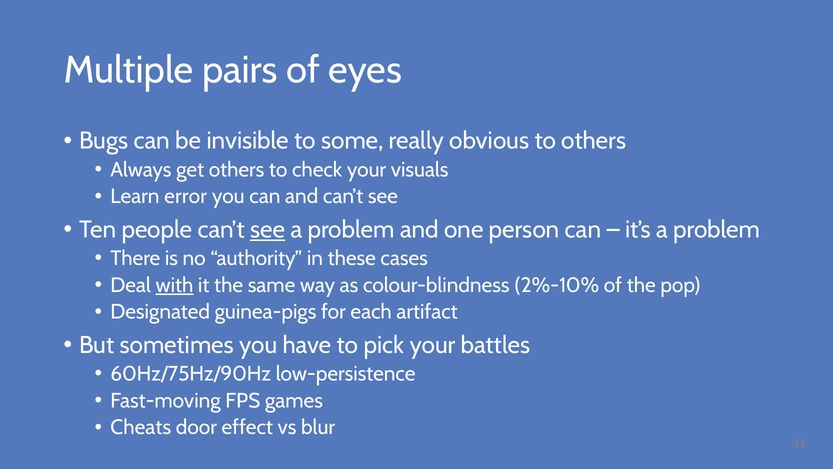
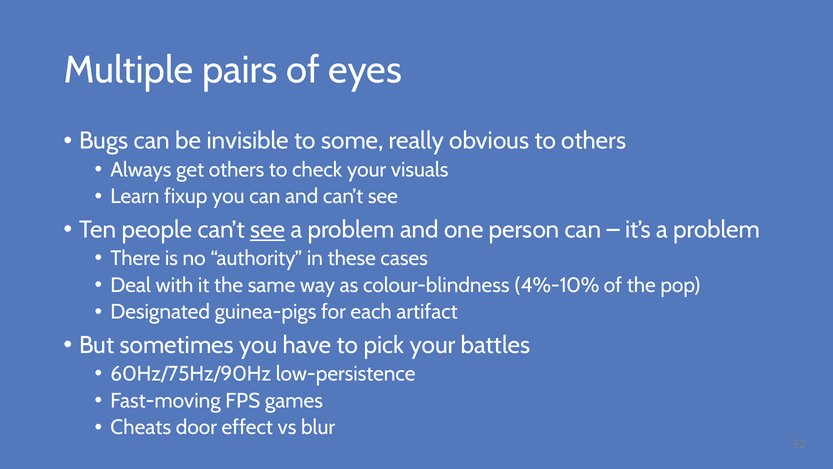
error: error -> fixup
with underline: present -> none
2%-10%: 2%-10% -> 4%-10%
